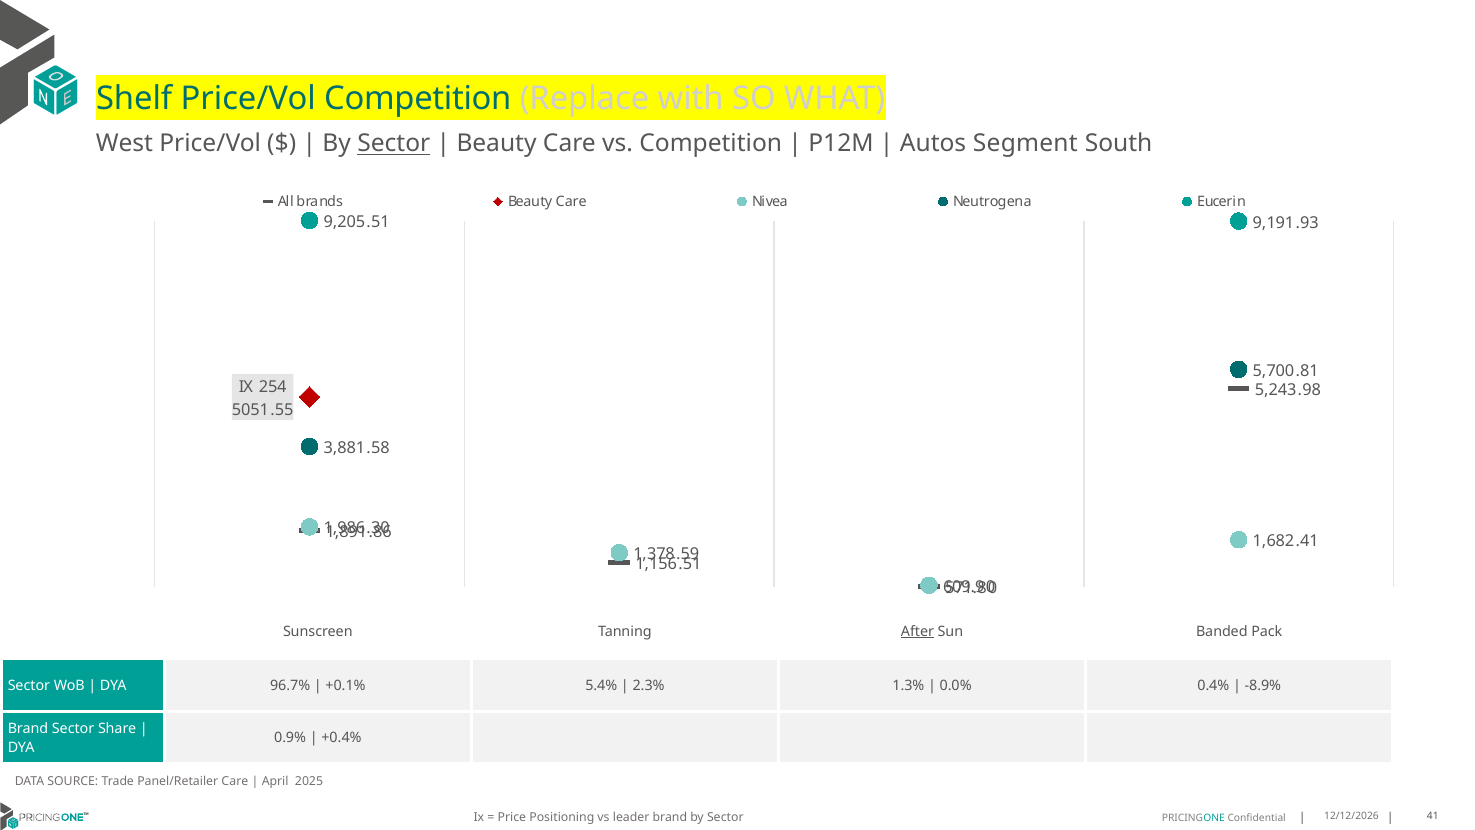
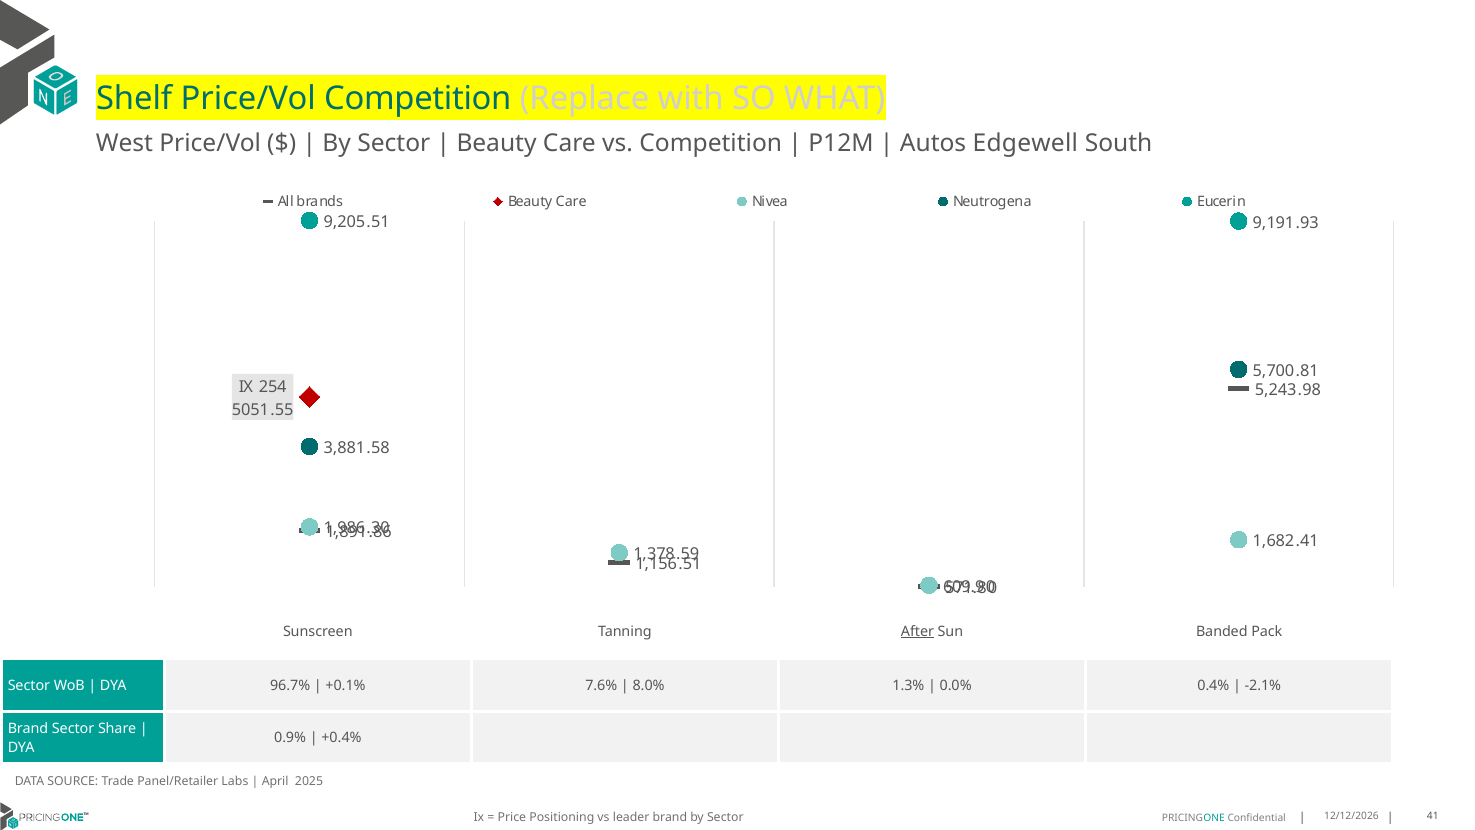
Sector at (394, 144) underline: present -> none
Segment: Segment -> Edgewell
5.4%: 5.4% -> 7.6%
2.3%: 2.3% -> 8.0%
-8.9%: -8.9% -> -2.1%
Panel/Retailer Care: Care -> Labs
